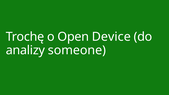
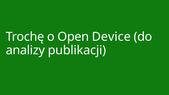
someone: someone -> publikacji
